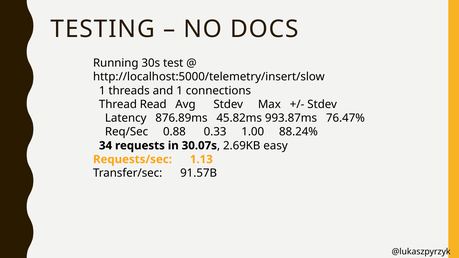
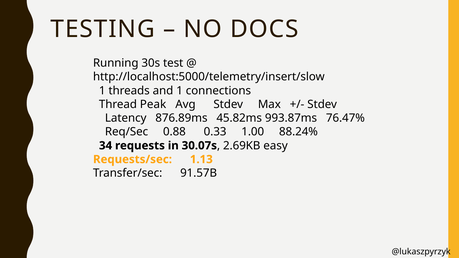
Read: Read -> Peak
